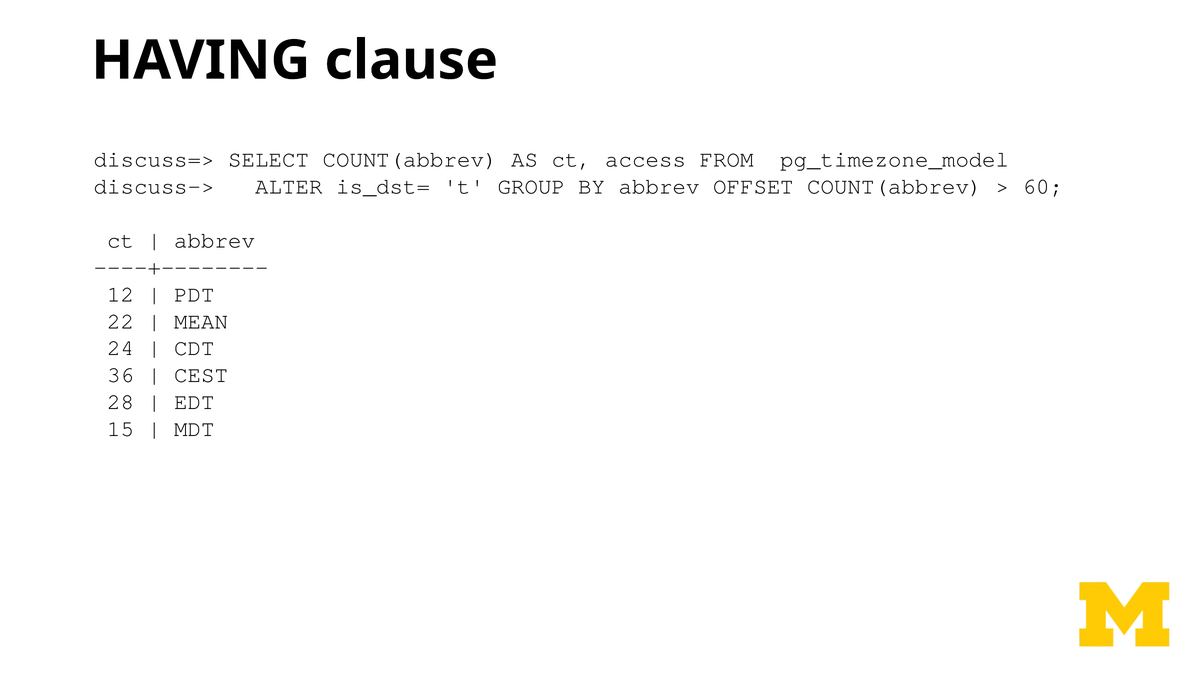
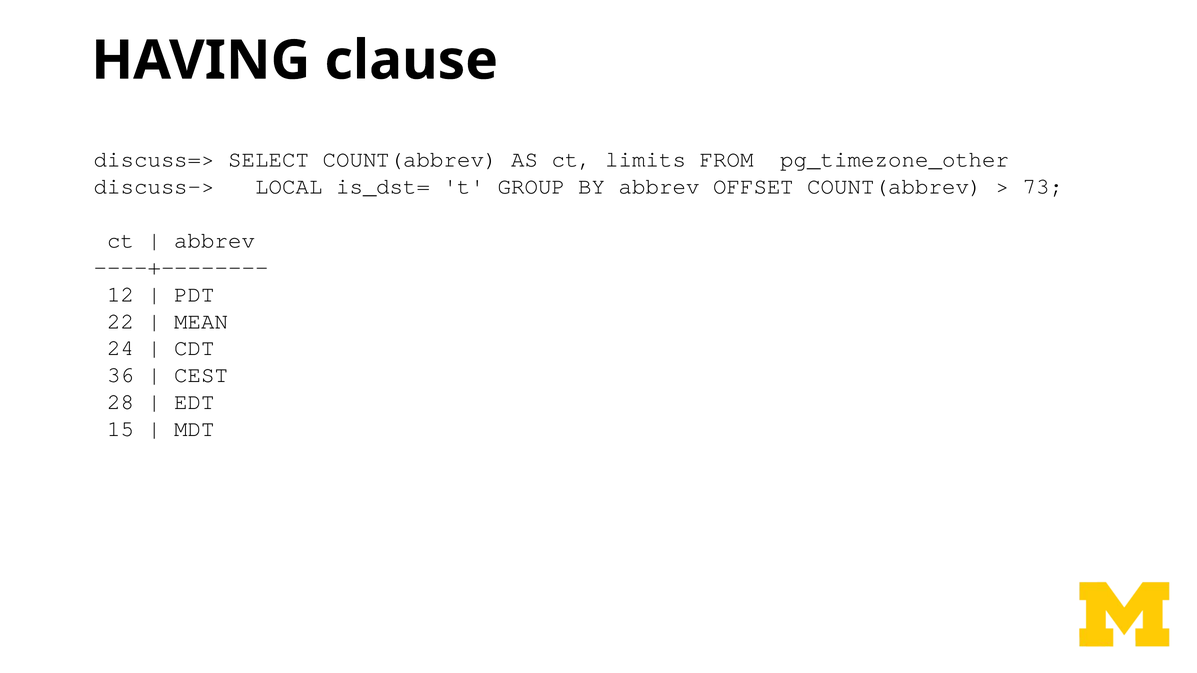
access: access -> limits
pg_timezone_model: pg_timezone_model -> pg_timezone_other
ALTER: ALTER -> LOCAL
60: 60 -> 73
